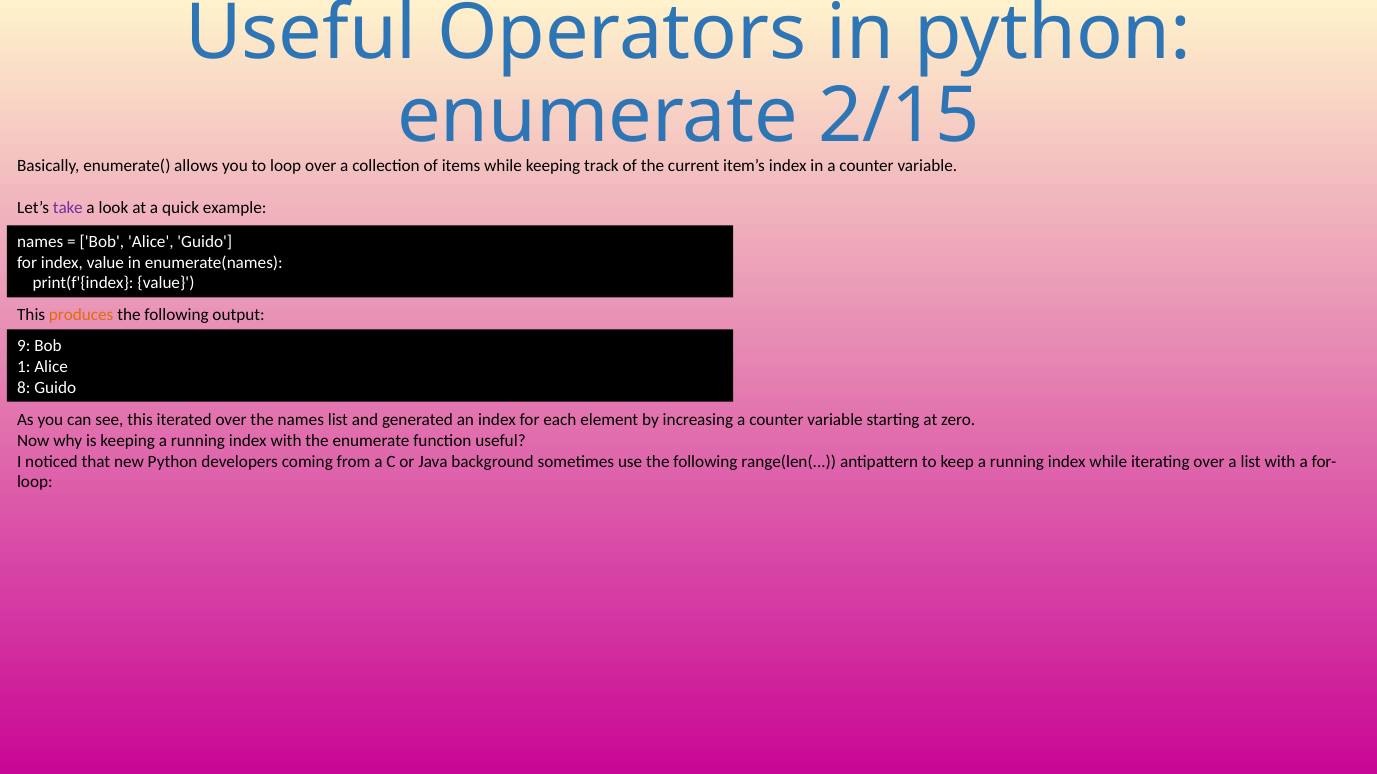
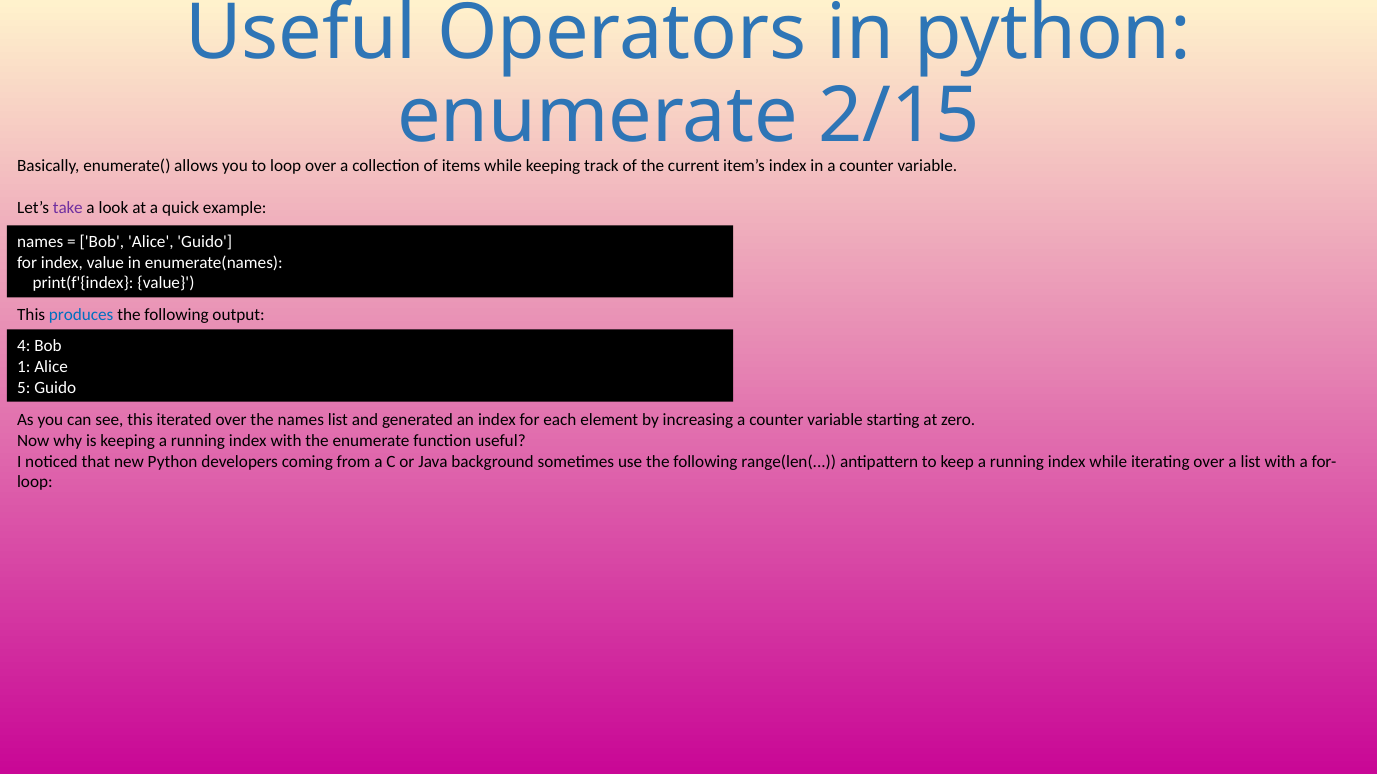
produces colour: orange -> blue
9: 9 -> 4
8: 8 -> 5
